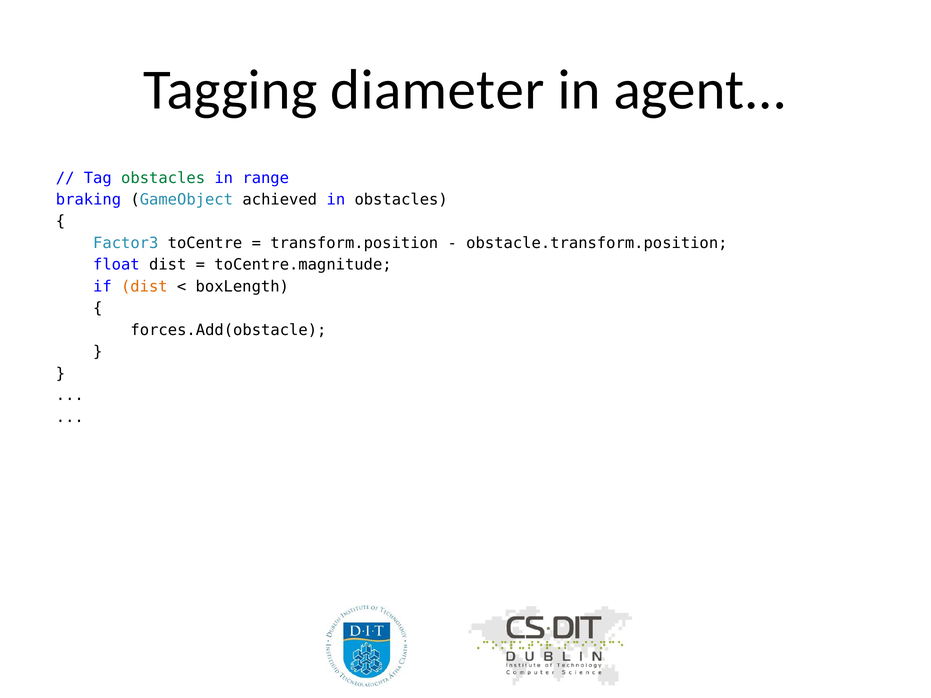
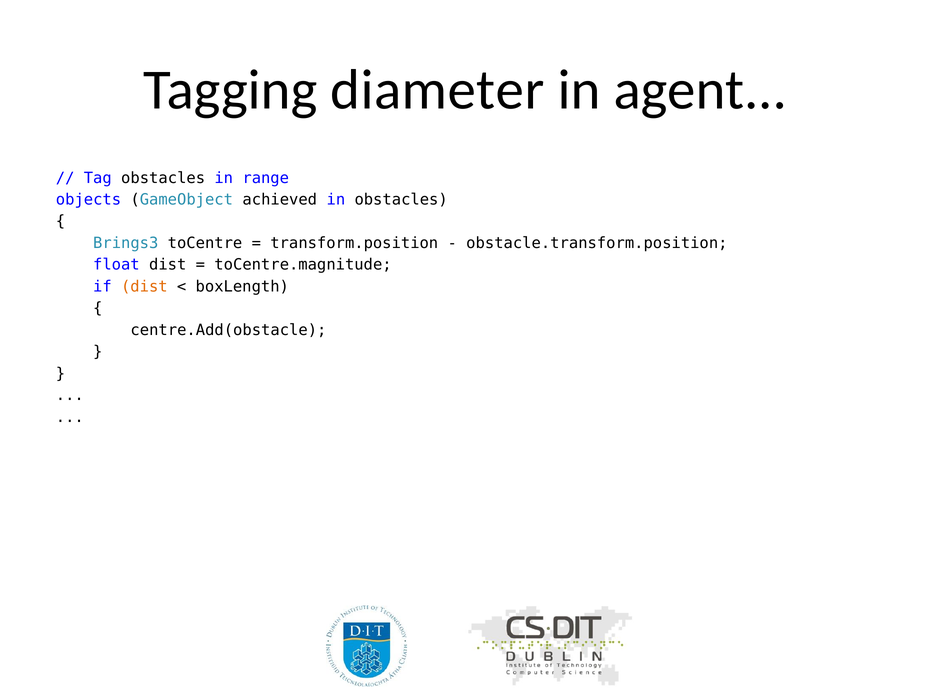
obstacles at (163, 178) colour: green -> black
braking: braking -> objects
Factor3: Factor3 -> Brings3
forces.Add(obstacle: forces.Add(obstacle -> centre.Add(obstacle
